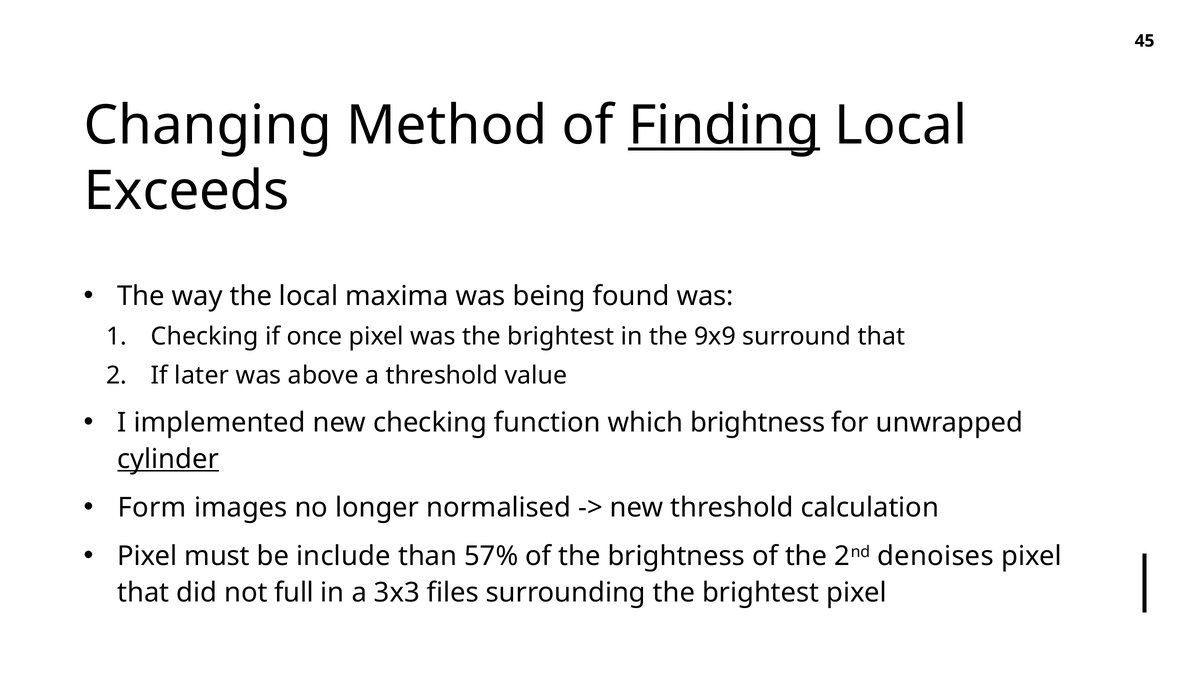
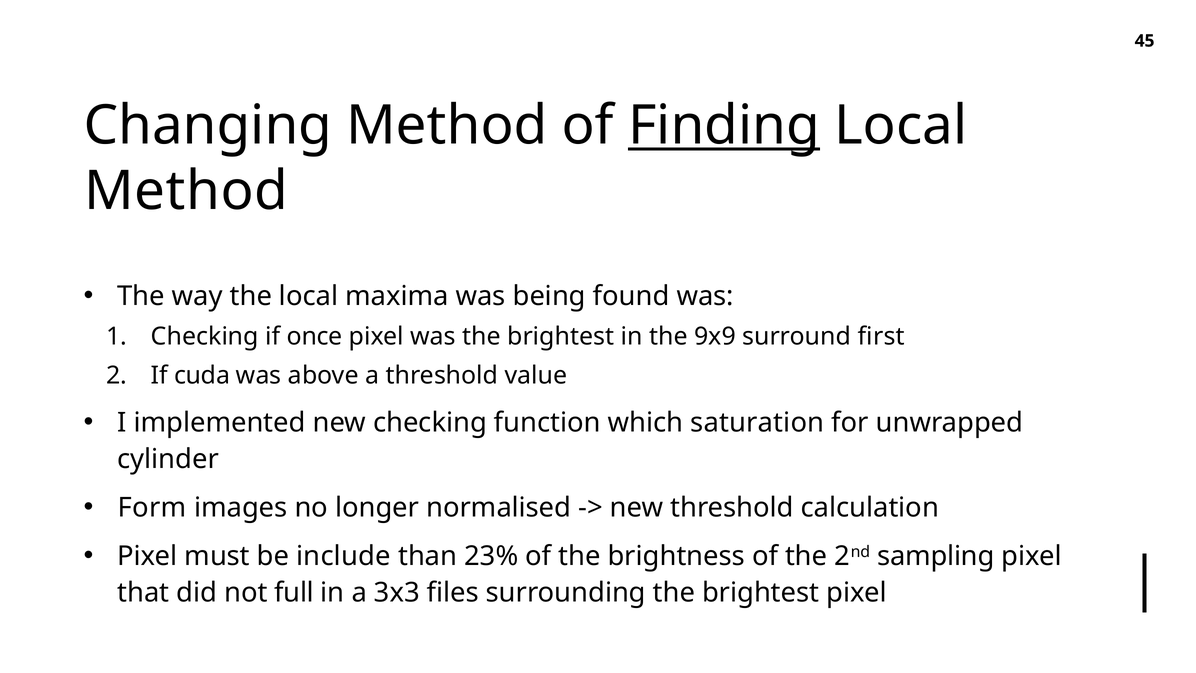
Exceeds at (187, 191): Exceeds -> Method
surround that: that -> first
later: later -> cuda
which brightness: brightness -> saturation
cylinder underline: present -> none
57%: 57% -> 23%
denoises: denoises -> sampling
